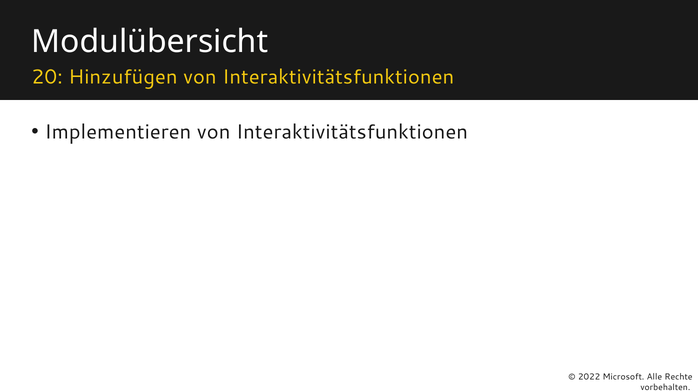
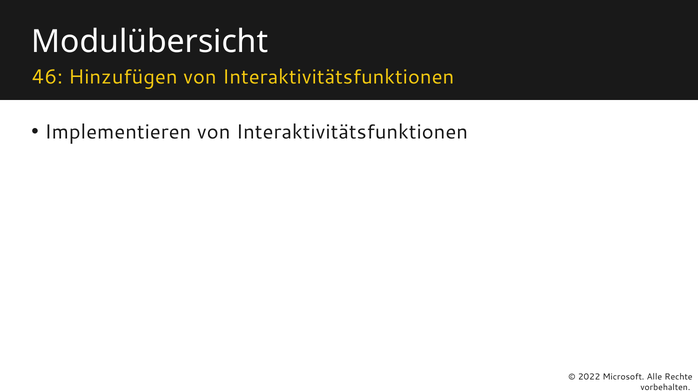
20: 20 -> 46
